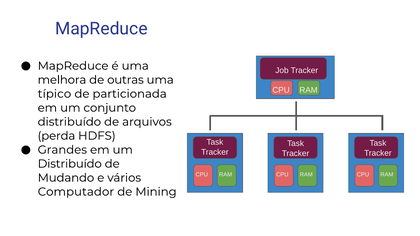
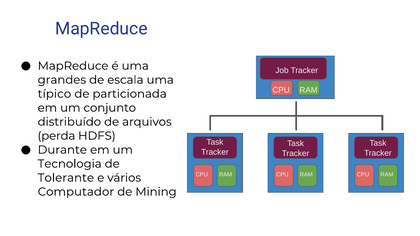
melhora: melhora -> grandes
outras: outras -> escala
Grandes: Grandes -> Durante
Distribuído at (70, 164): Distribuído -> Tecnologia
Mudando: Mudando -> Tolerante
